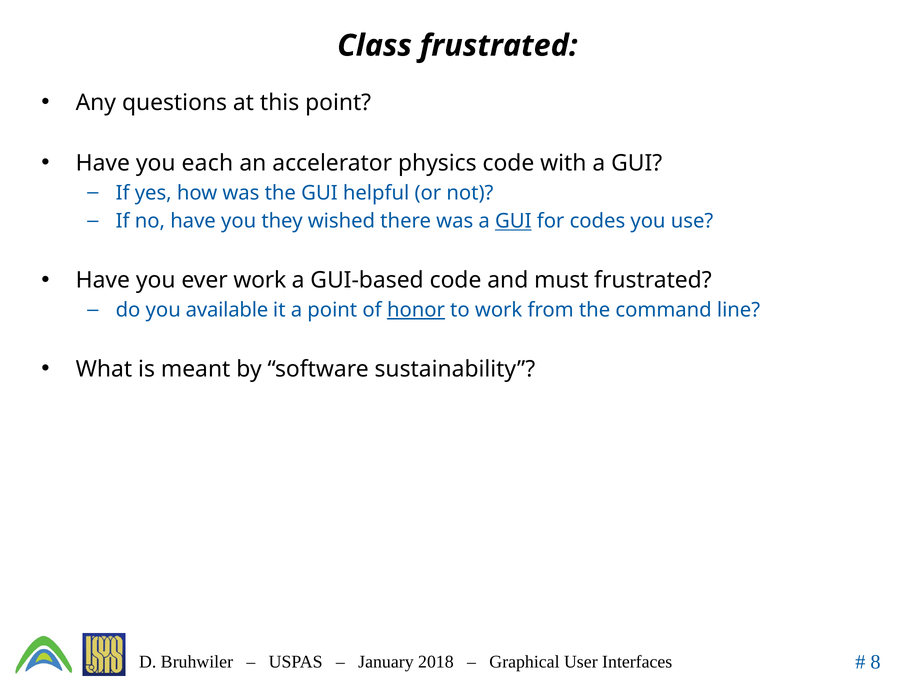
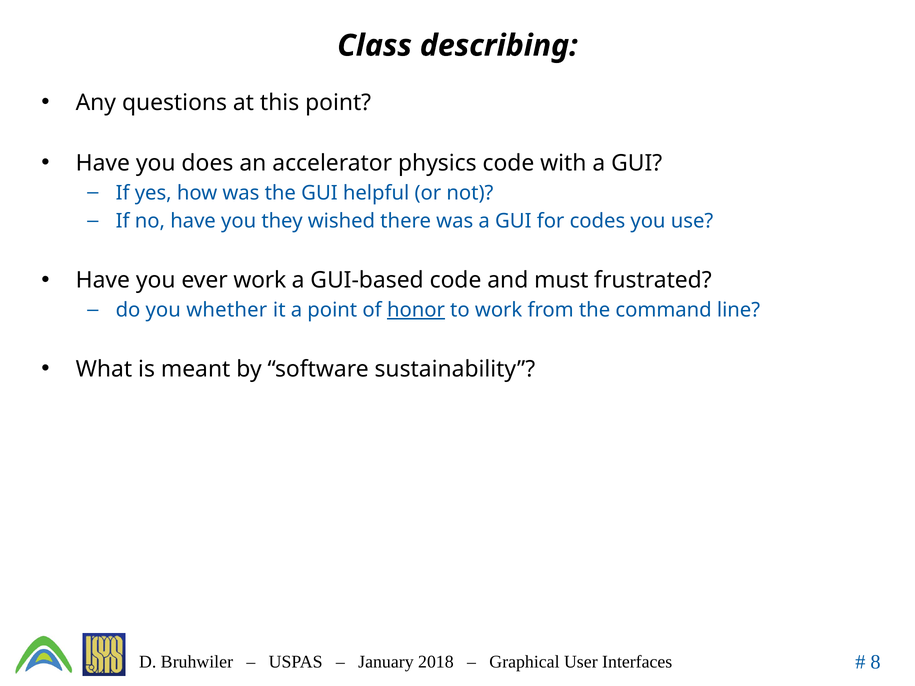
Class frustrated: frustrated -> describing
each: each -> does
GUI at (513, 221) underline: present -> none
available: available -> whether
